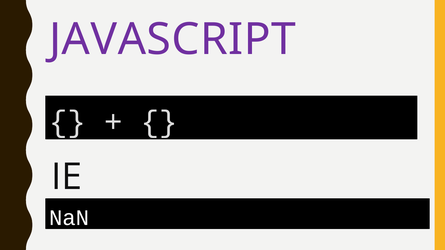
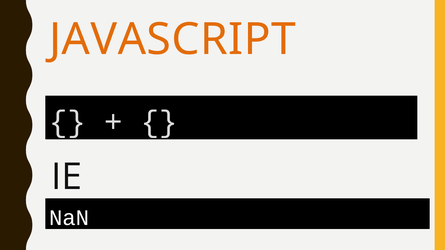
JAVASCRIPT colour: purple -> orange
